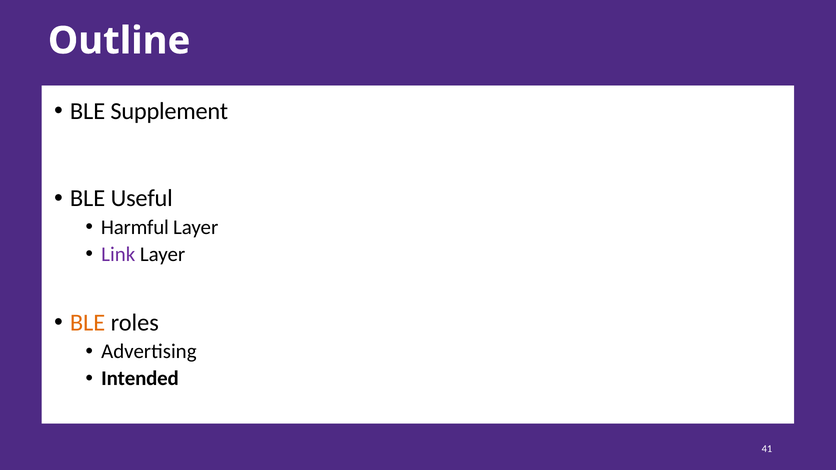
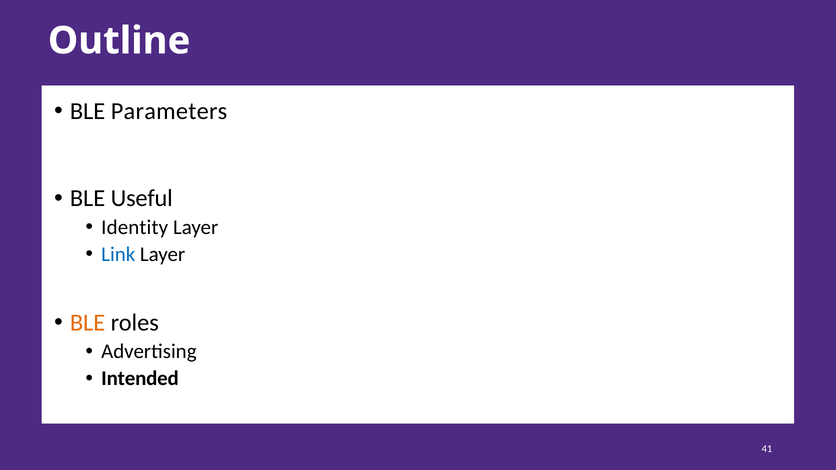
Supplement: Supplement -> Parameters
Harmful: Harmful -> Identity
Link colour: purple -> blue
